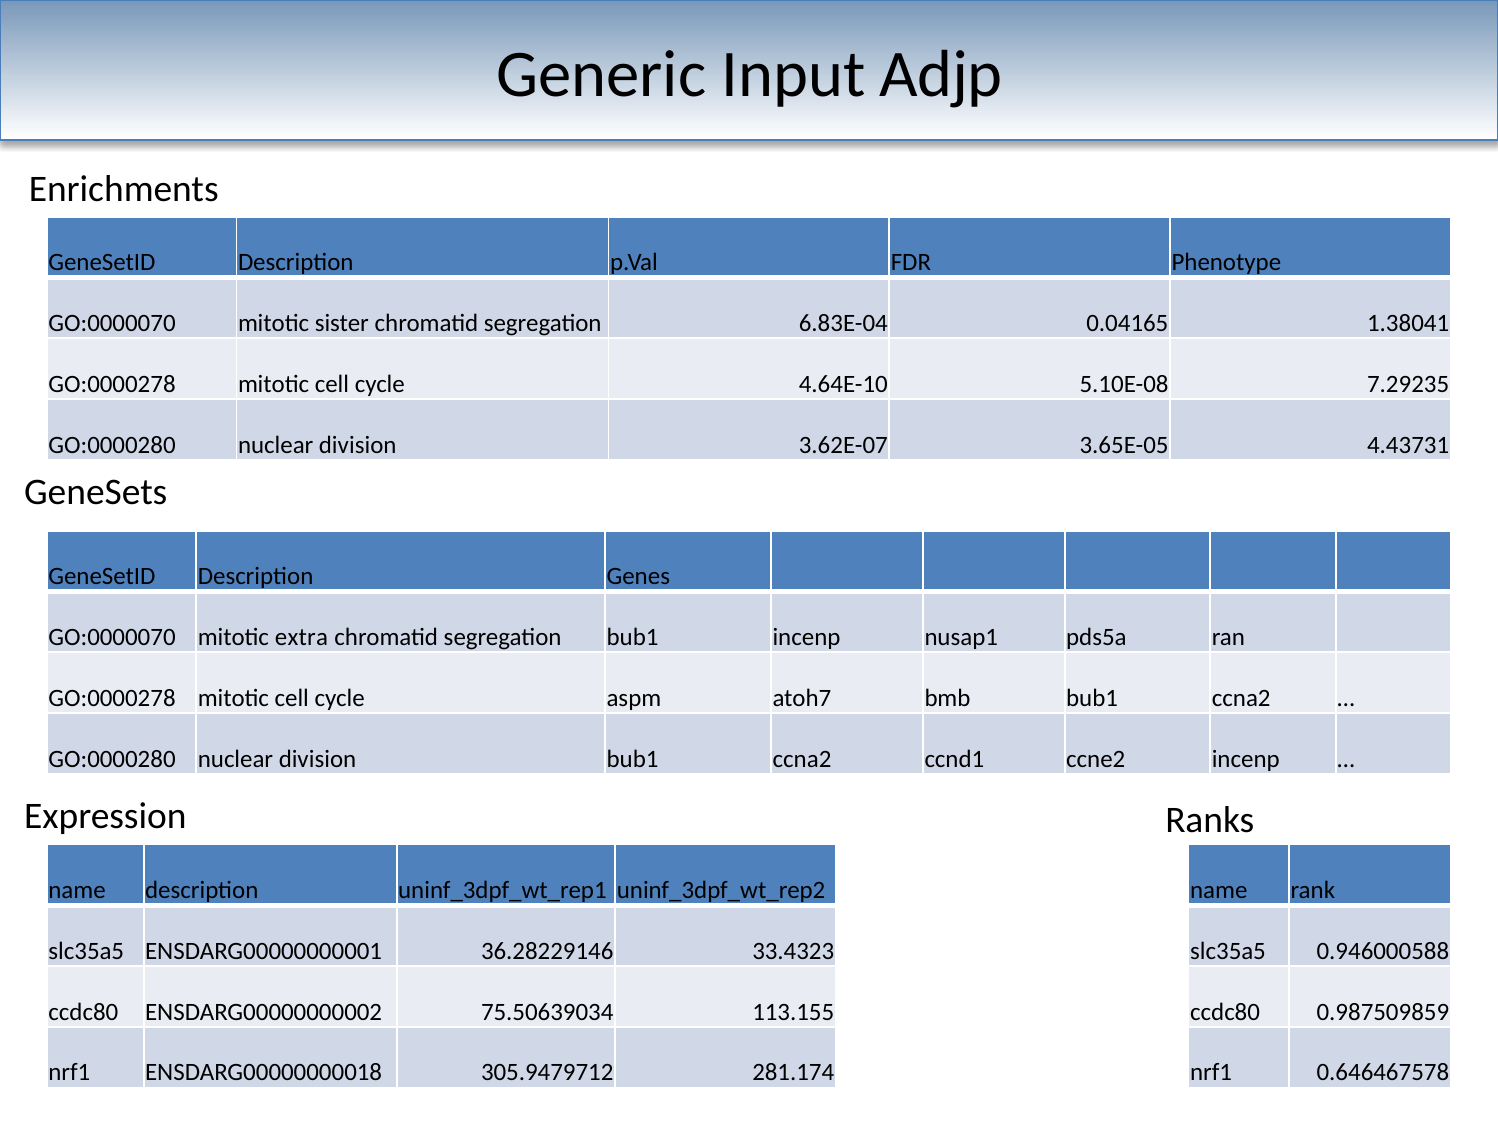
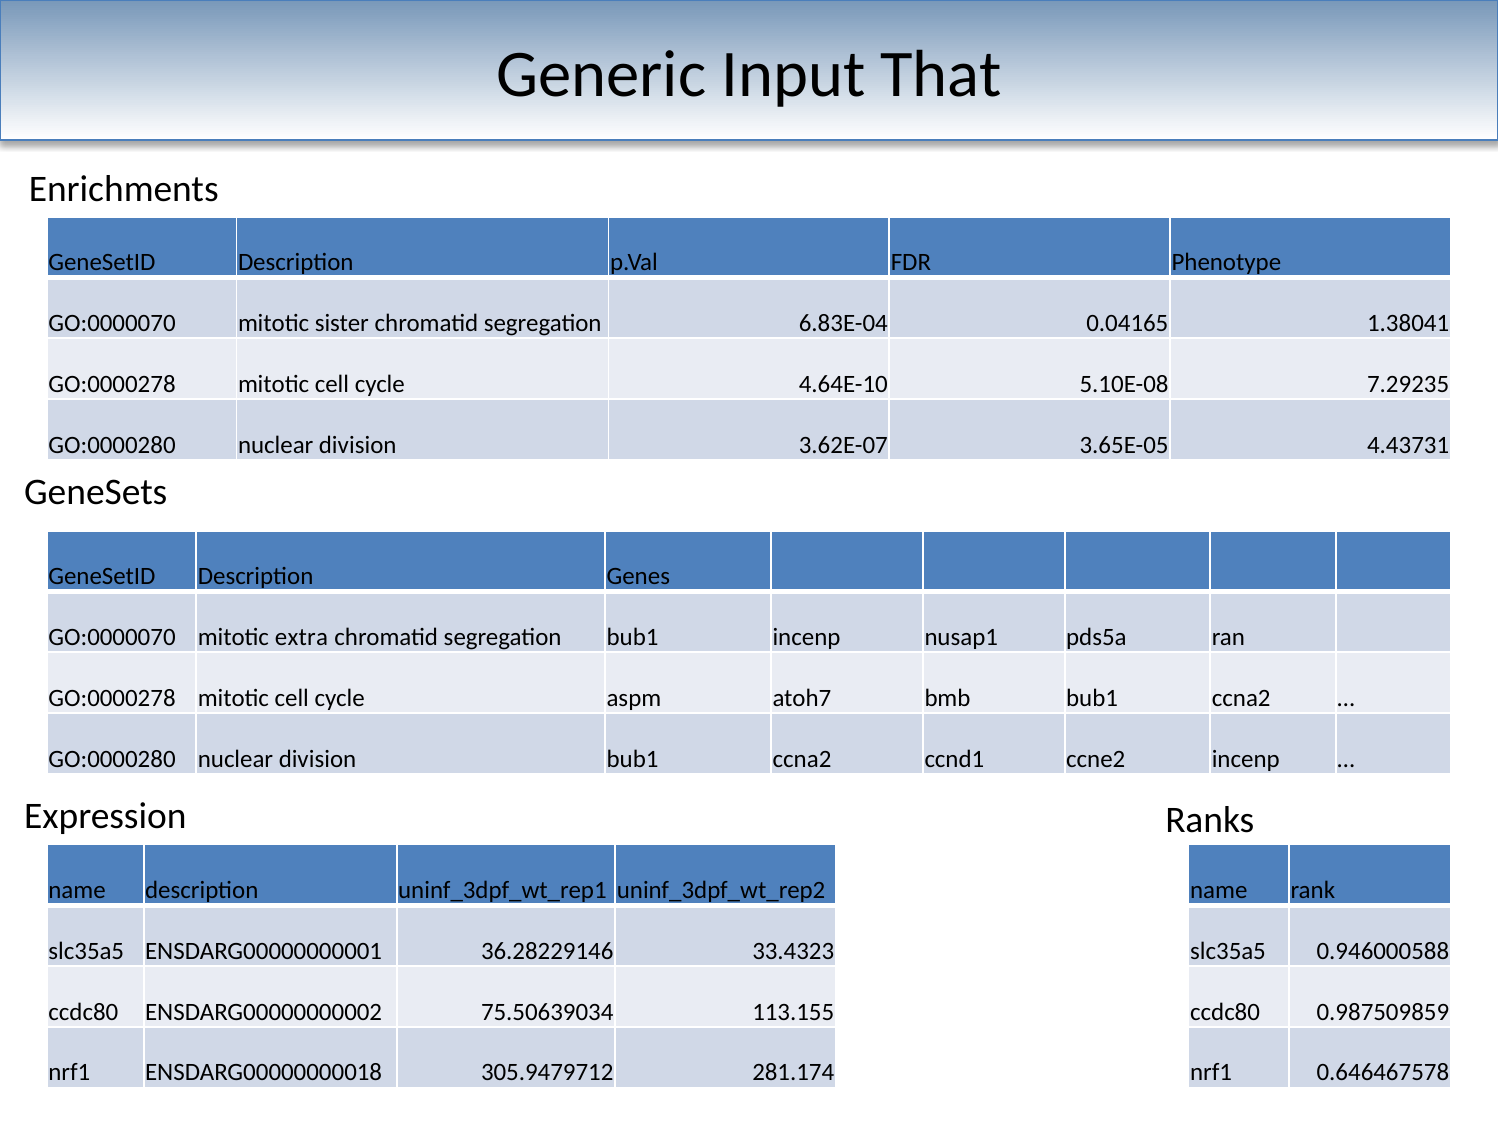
Adjp: Adjp -> That
